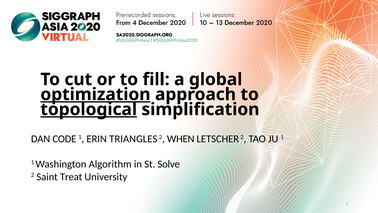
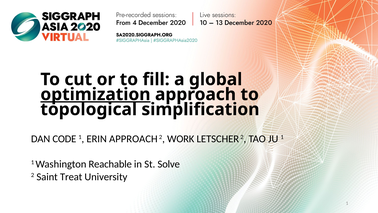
topological underline: present -> none
ERIN TRIANGLES: TRIANGLES -> APPROACH
WHEN: WHEN -> WORK
Algorithm: Algorithm -> Reachable
